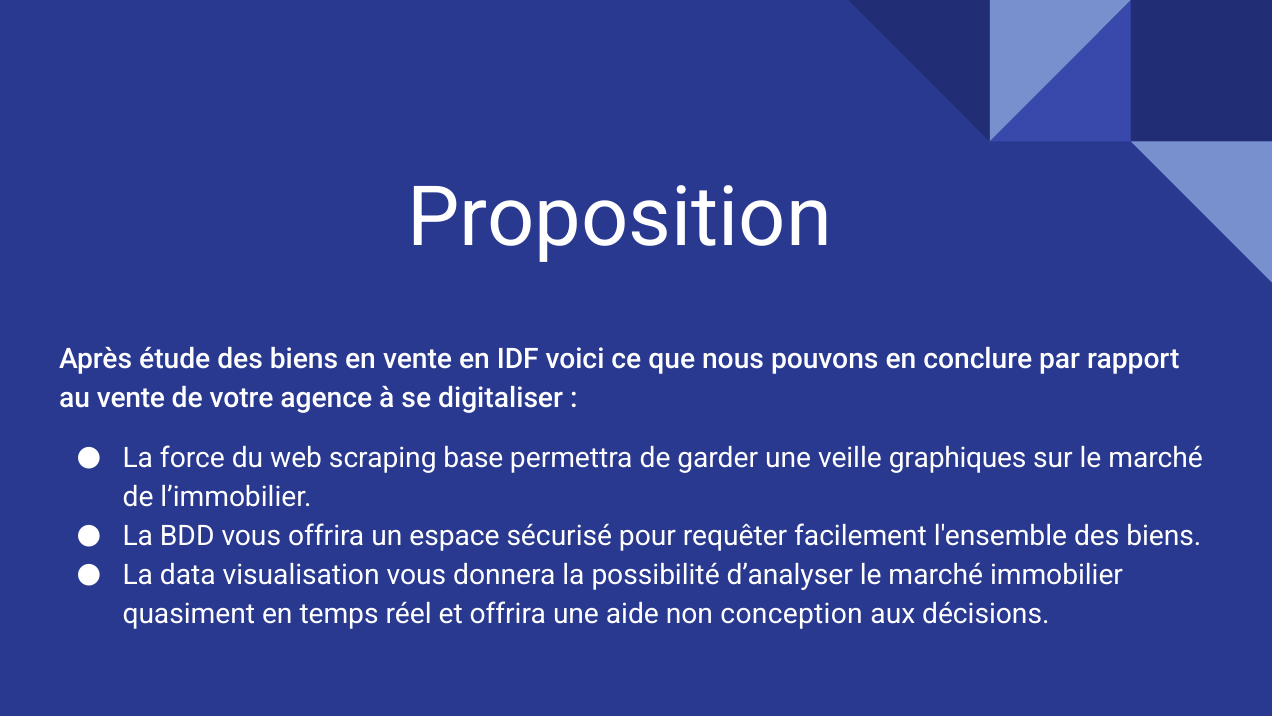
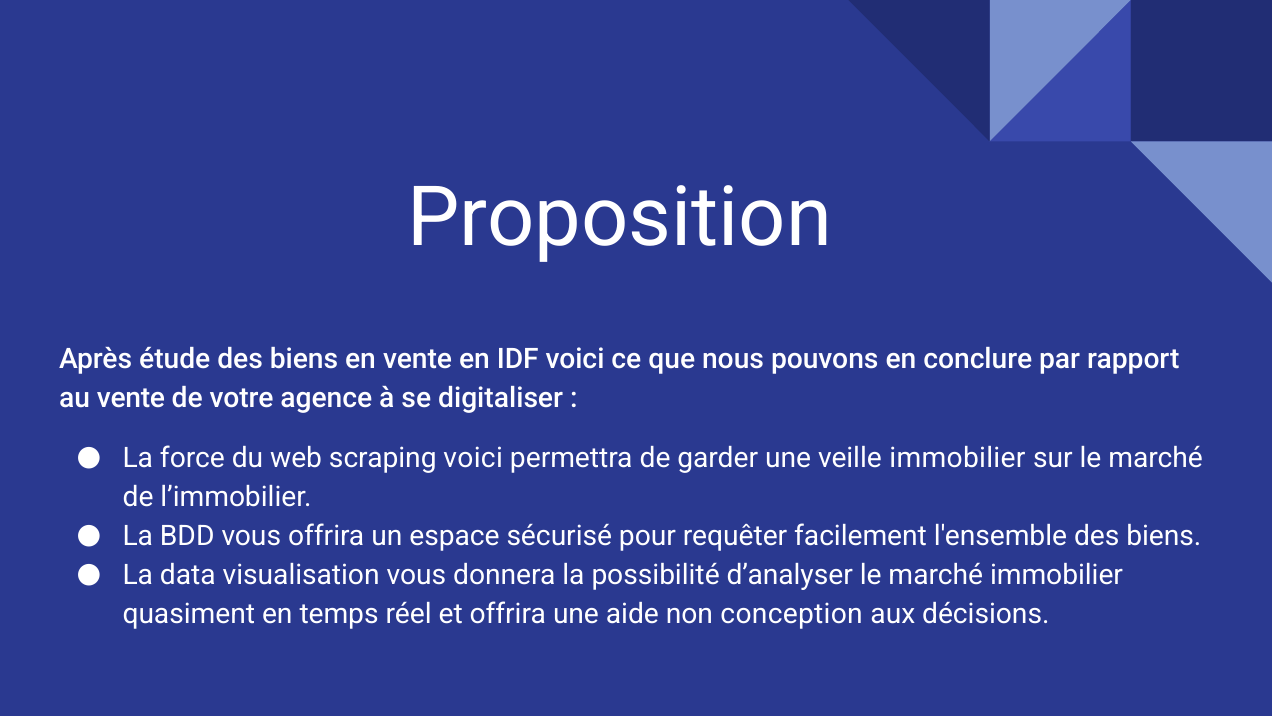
scraping base: base -> voici
veille graphiques: graphiques -> immobilier
